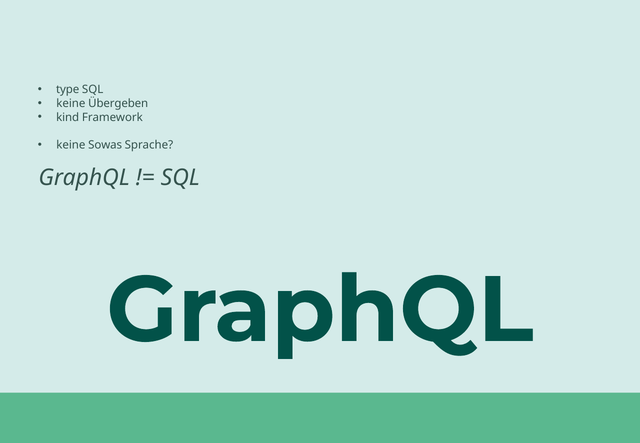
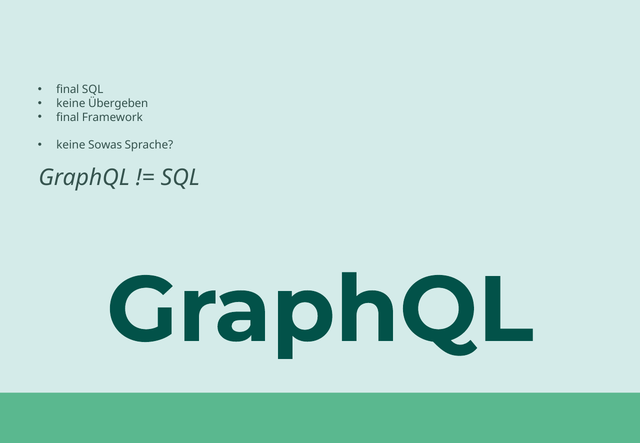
type at (68, 90): type -> final
kind at (68, 117): kind -> final
